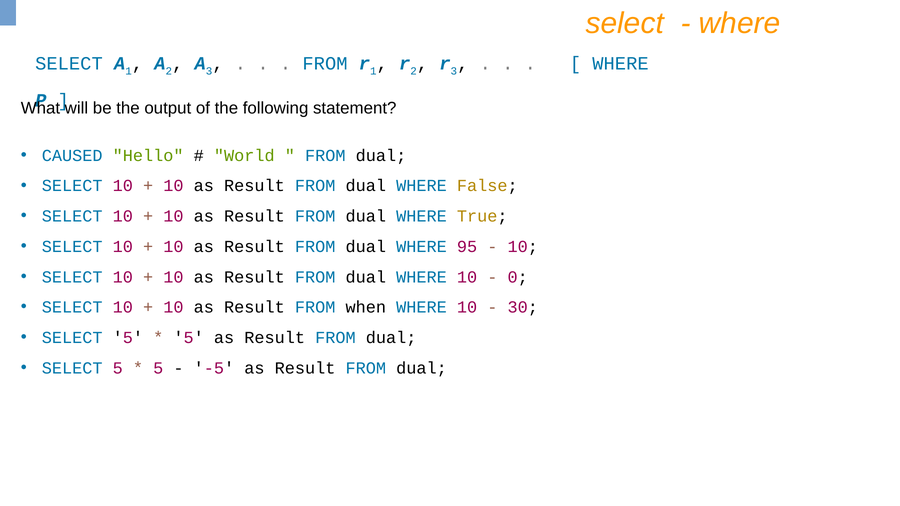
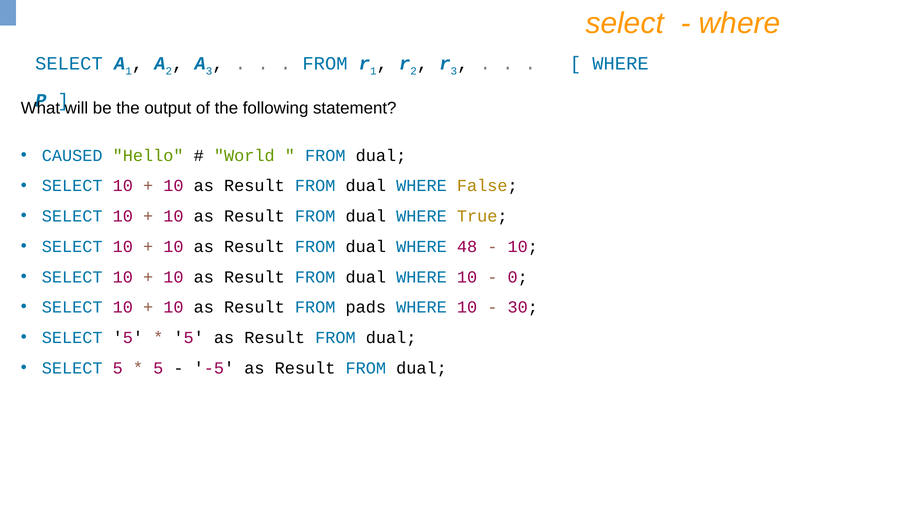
95: 95 -> 48
when: when -> pads
